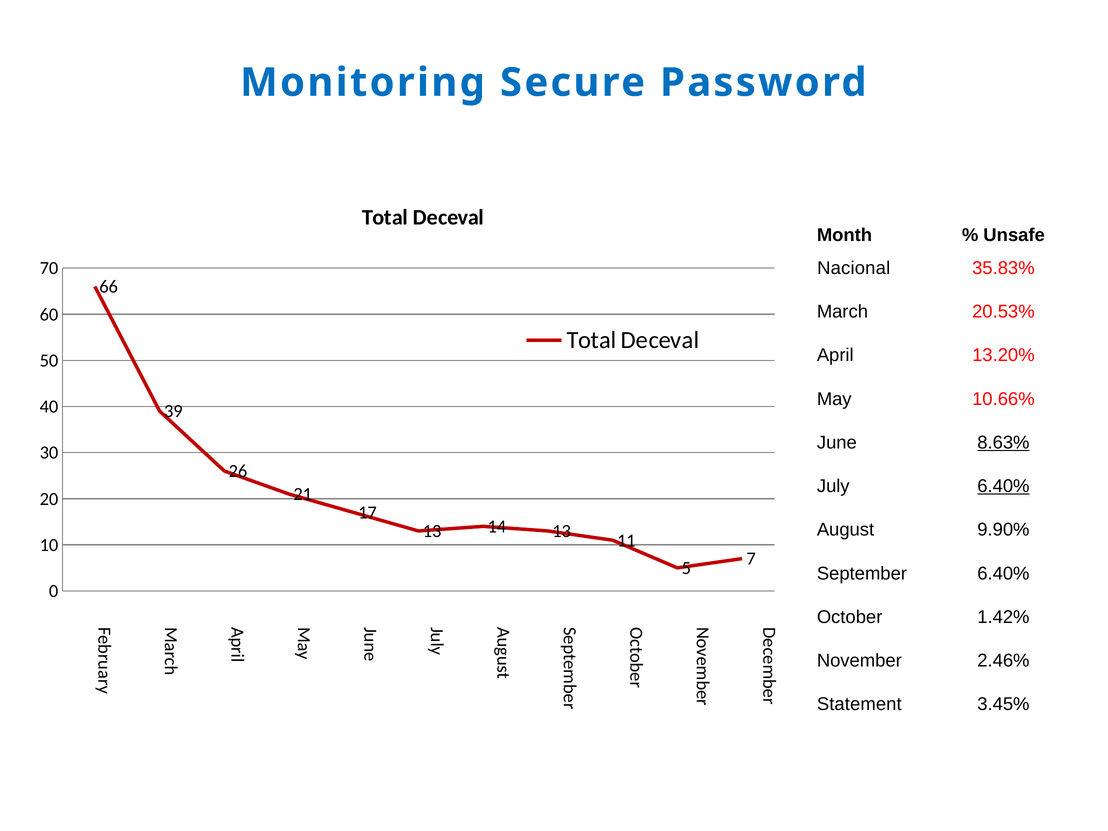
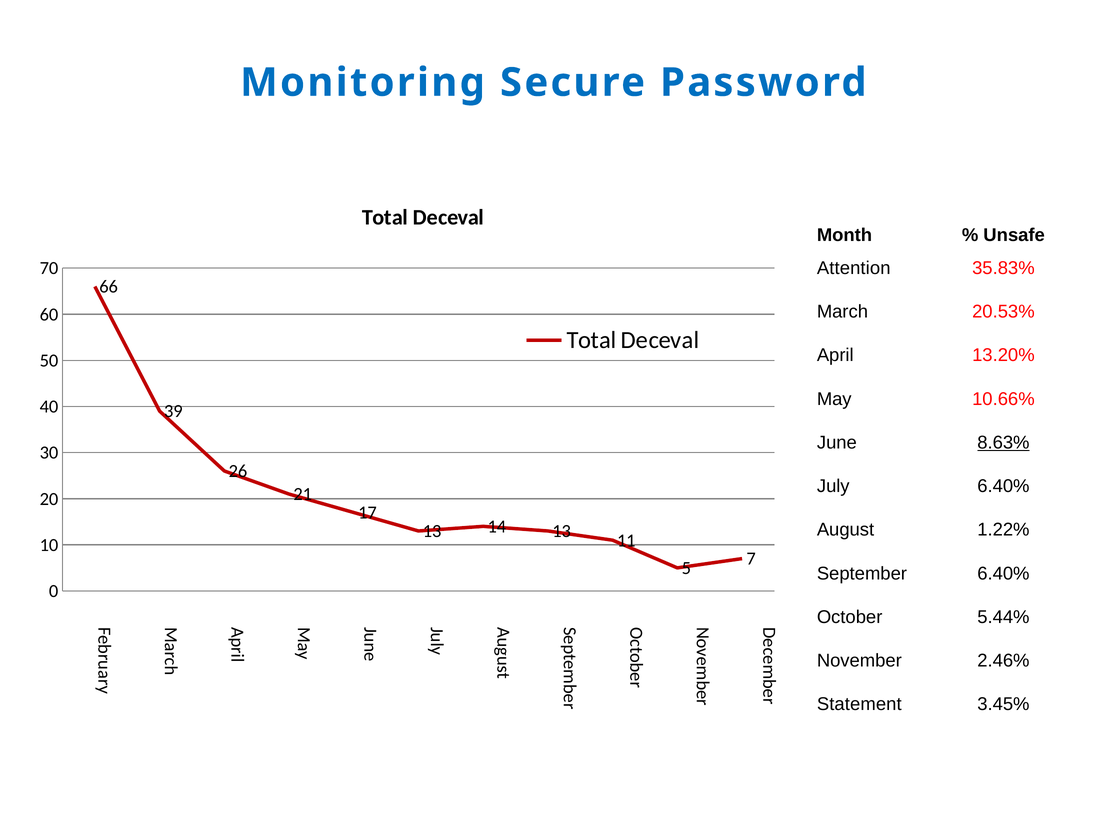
Nacional: Nacional -> Attention
6.40% at (1003, 486) underline: present -> none
9.90%: 9.90% -> 1.22%
1.42%: 1.42% -> 5.44%
